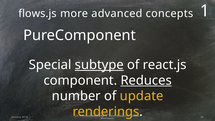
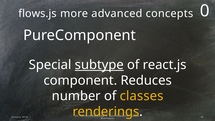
1: 1 -> 0
Reduces underline: present -> none
update: update -> classes
